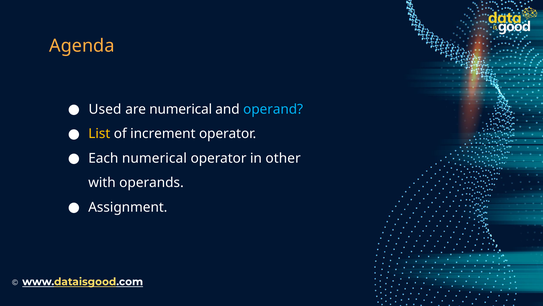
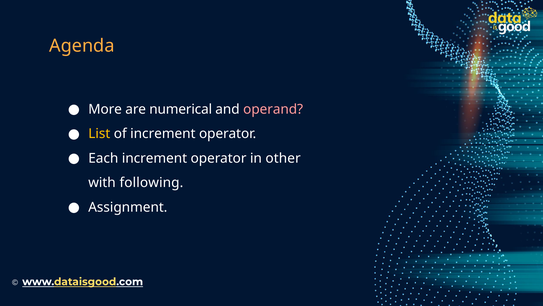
Used: Used -> More
operand colour: light blue -> pink
Each numerical: numerical -> increment
operands: operands -> following
